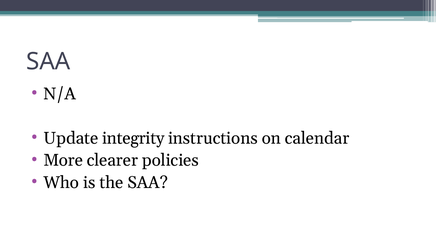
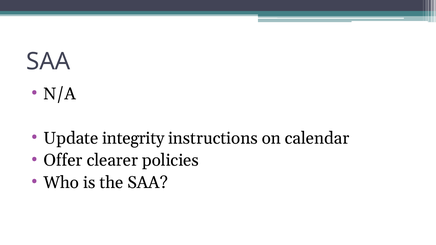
More: More -> Offer
